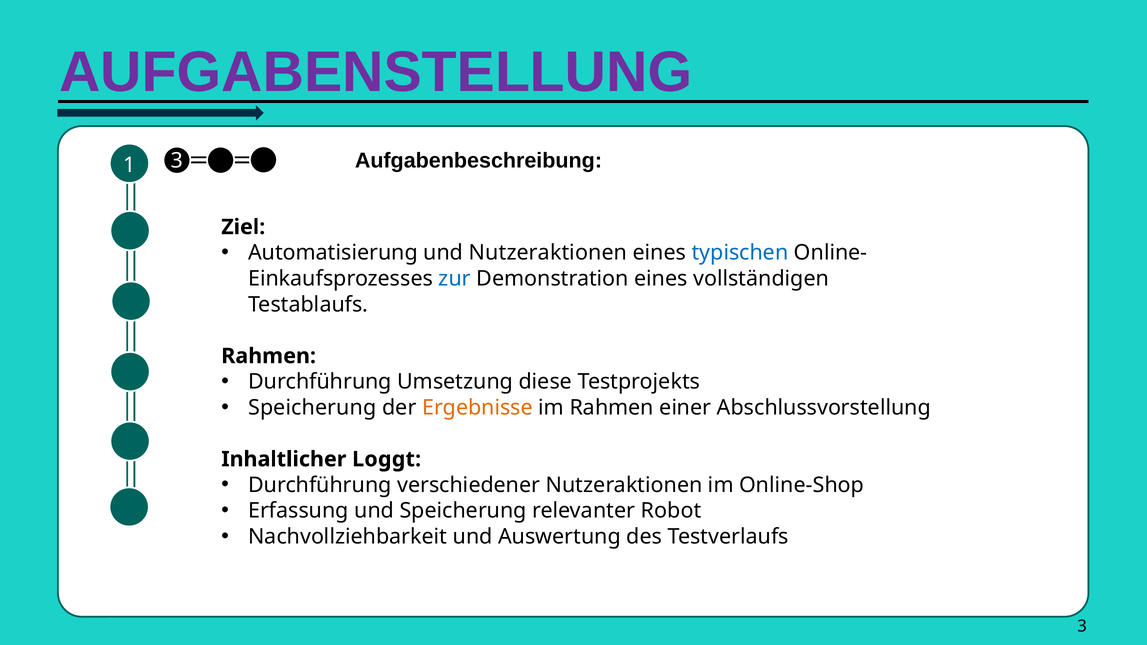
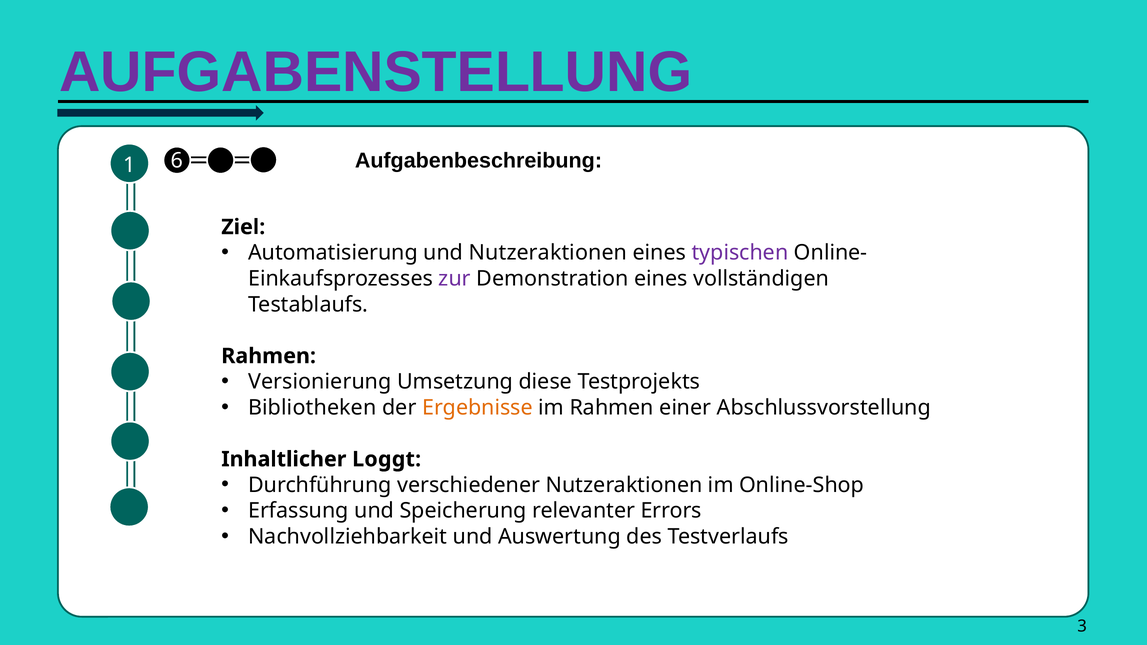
1 3: 3 -> 6
typischen colour: blue -> purple
zur colour: blue -> purple
Durchführung at (320, 382): Durchführung -> Versionierung
Speicherung at (312, 408): Speicherung -> Bibliotheken
Robot: Robot -> Errors
